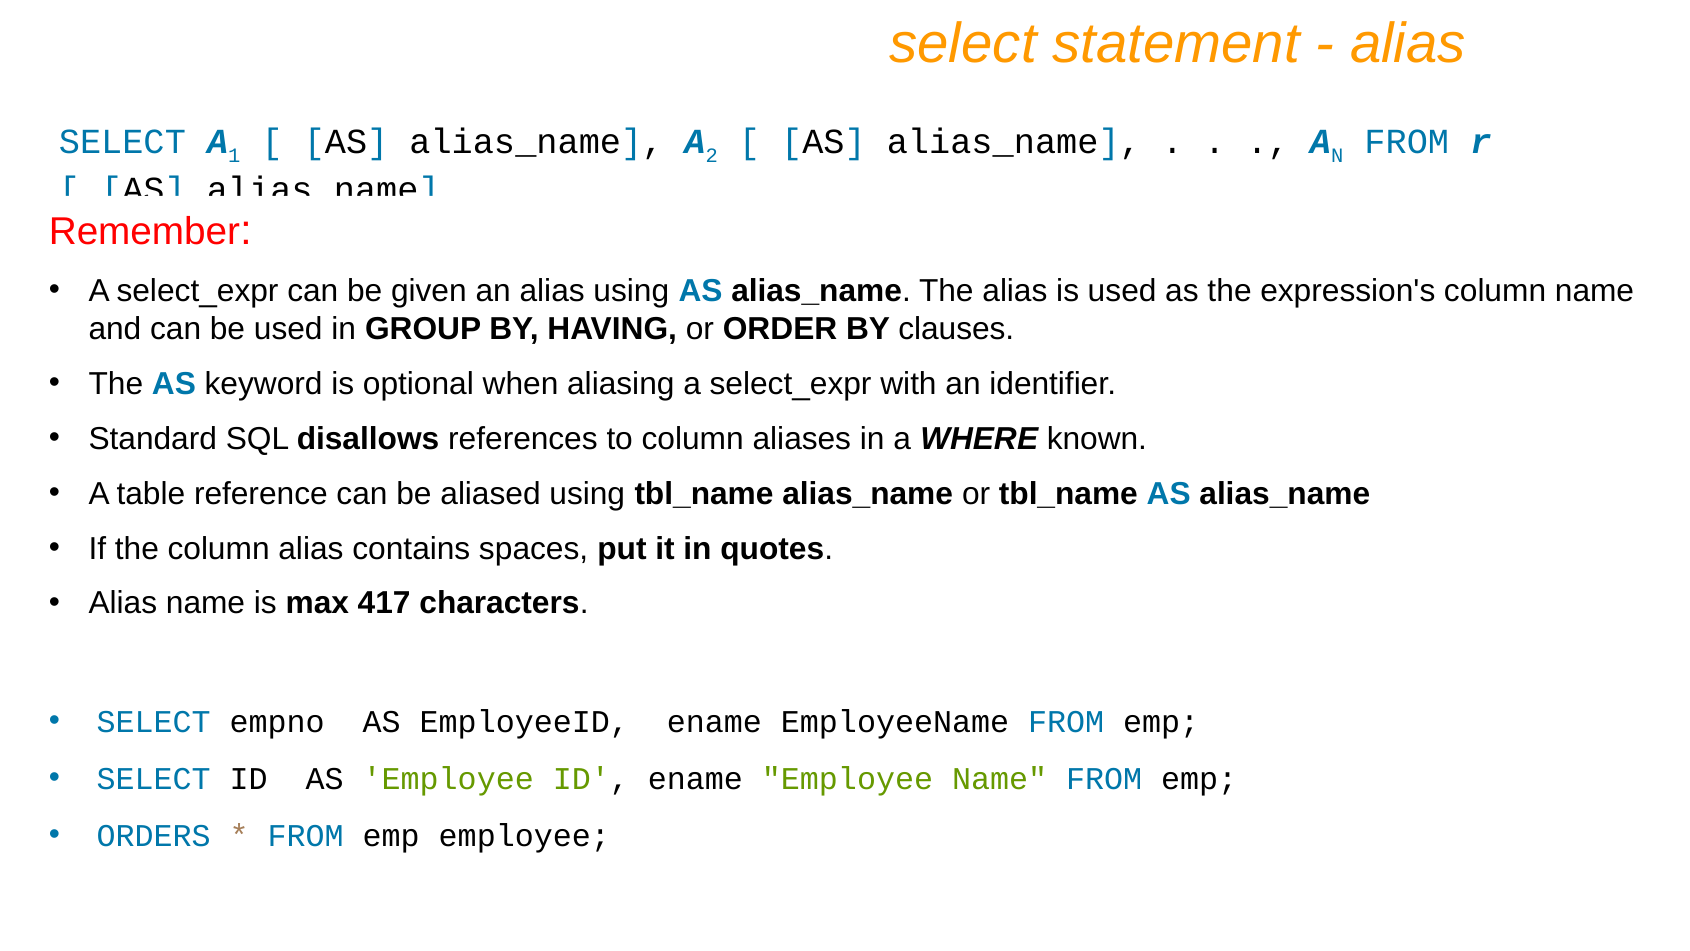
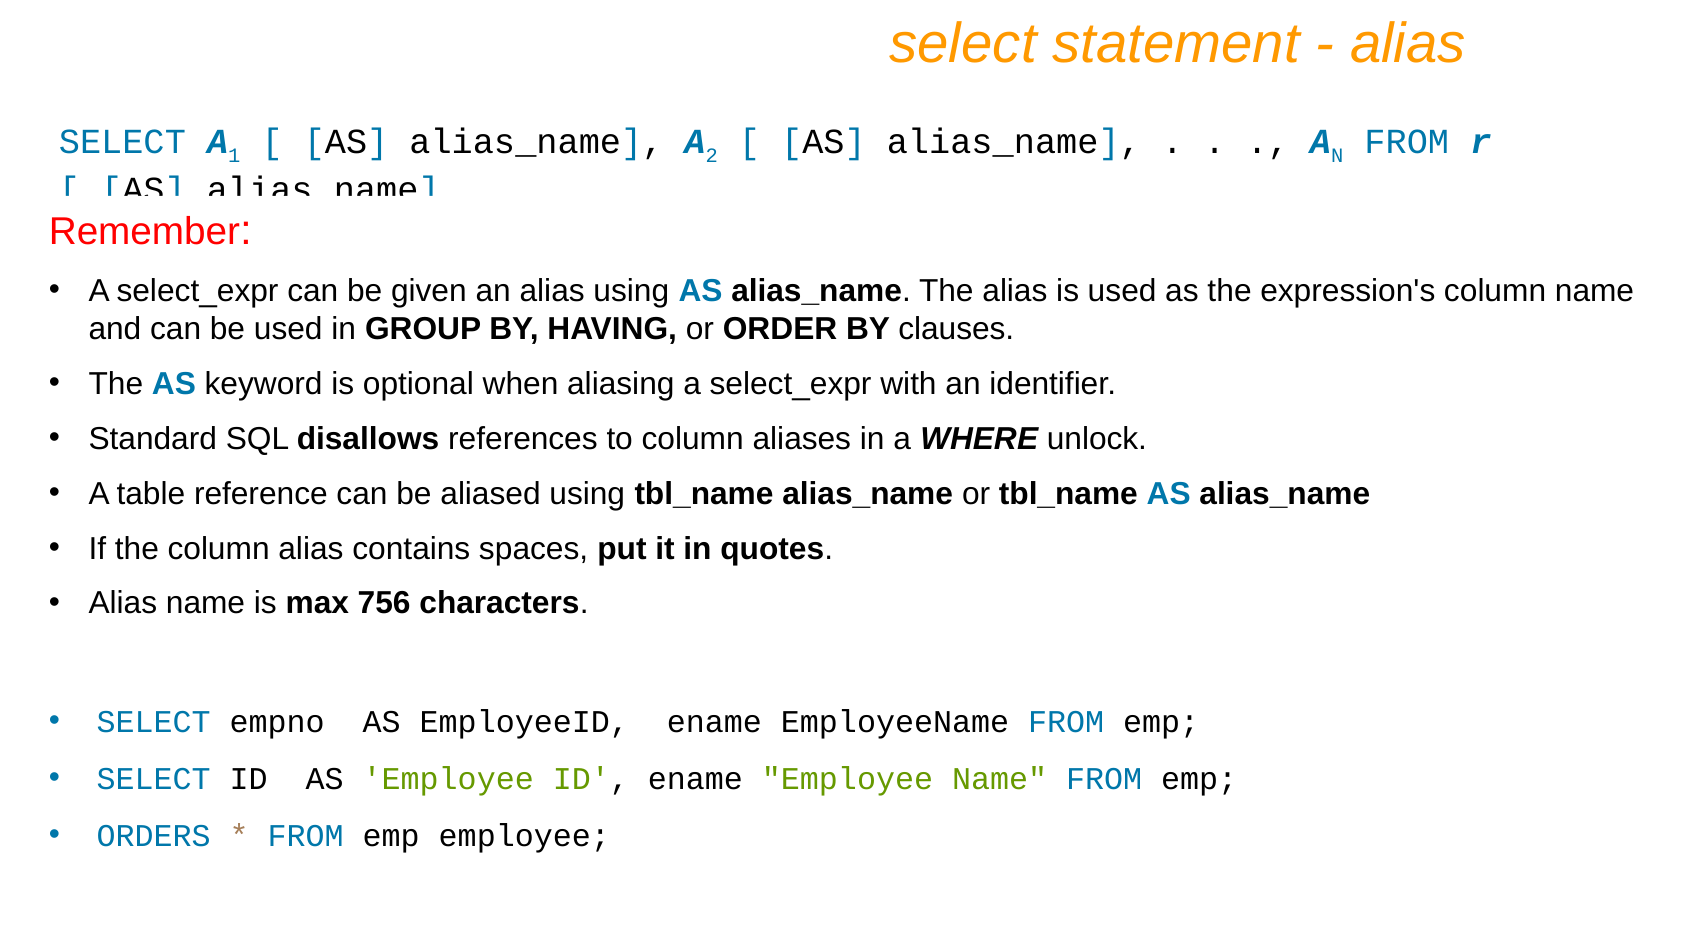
known: known -> unlock
417: 417 -> 756
